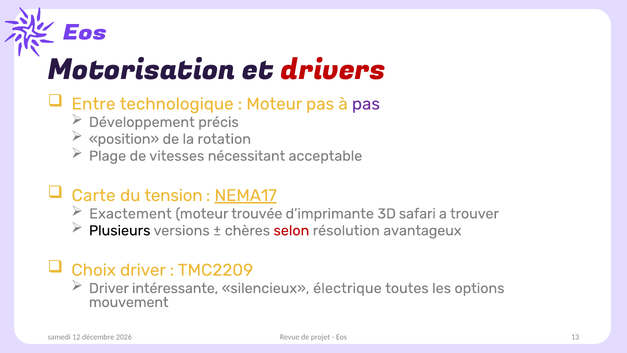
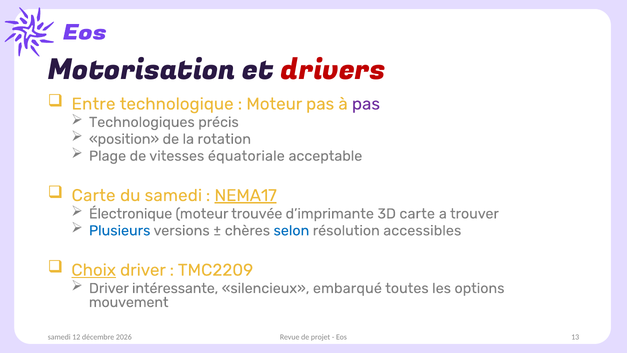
Développement: Développement -> Technologiques
nécessitant: nécessitant -> équatoriale
du tension: tension -> samedi
Exactement: Exactement -> Électronique
3D safari: safari -> carte
Plusieurs colour: black -> blue
selon colour: red -> blue
avantageux: avantageux -> accessibles
Choix underline: none -> present
électrique: électrique -> embarqué
